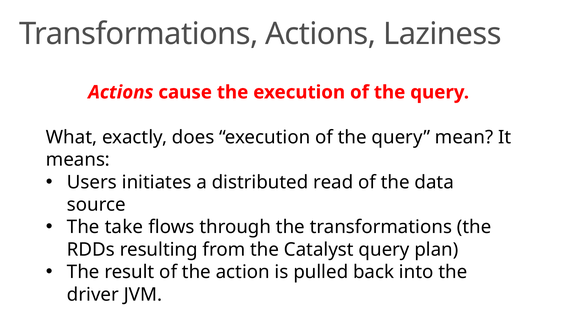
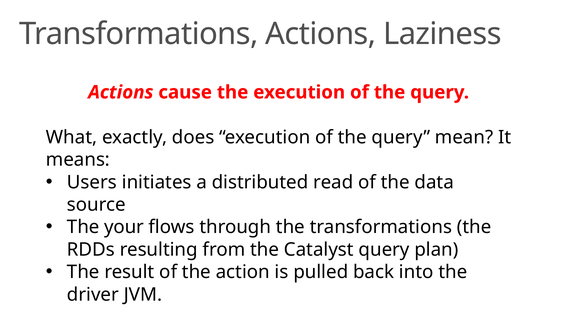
take: take -> your
